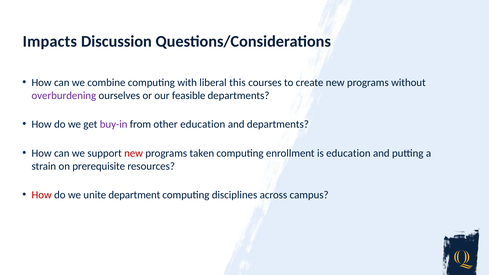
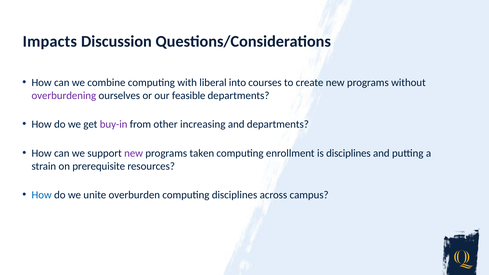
this: this -> into
other education: education -> increasing
new at (134, 153) colour: red -> purple
is education: education -> disciplines
How at (42, 195) colour: red -> blue
department: department -> overburden
